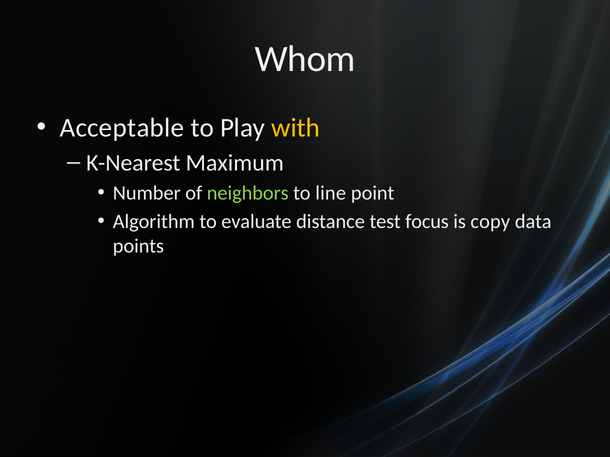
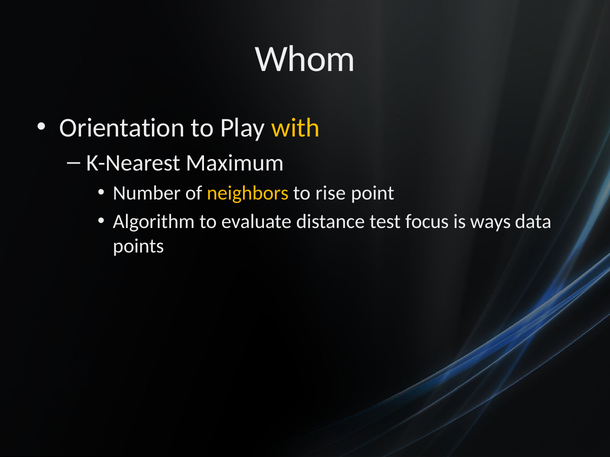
Acceptable: Acceptable -> Orientation
neighbors colour: light green -> yellow
line: line -> rise
copy: copy -> ways
